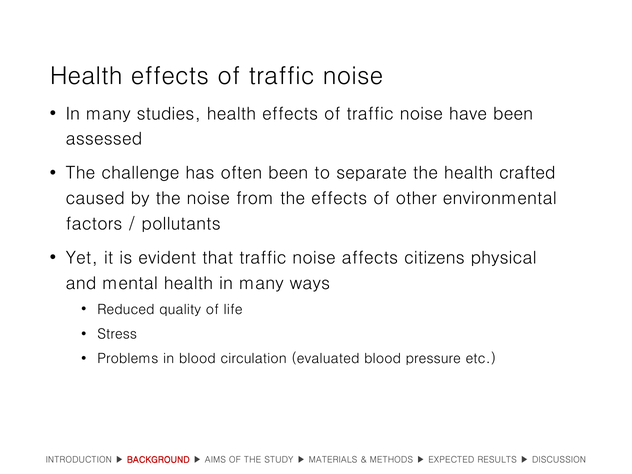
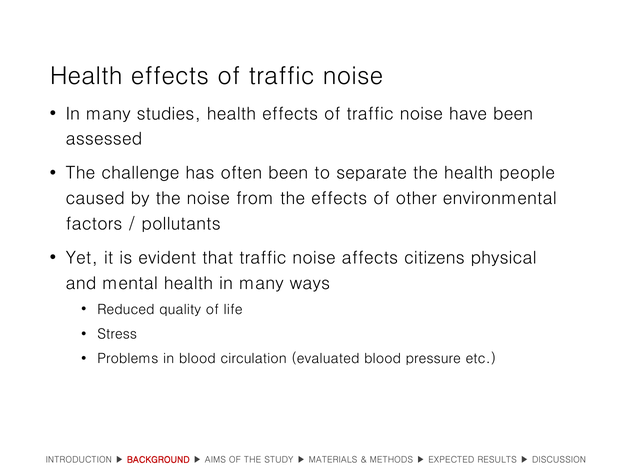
crafted: crafted -> people
